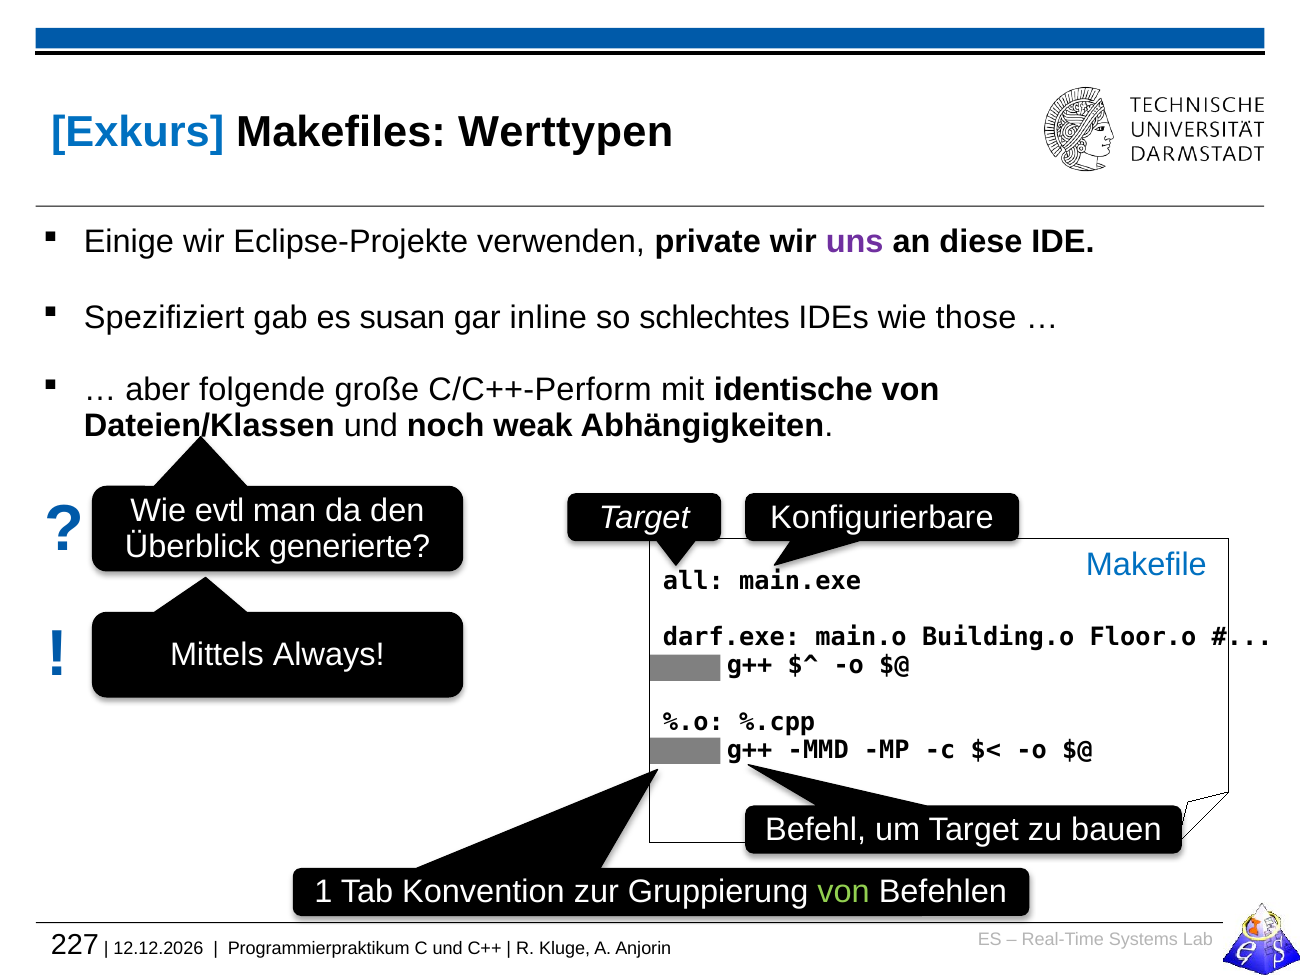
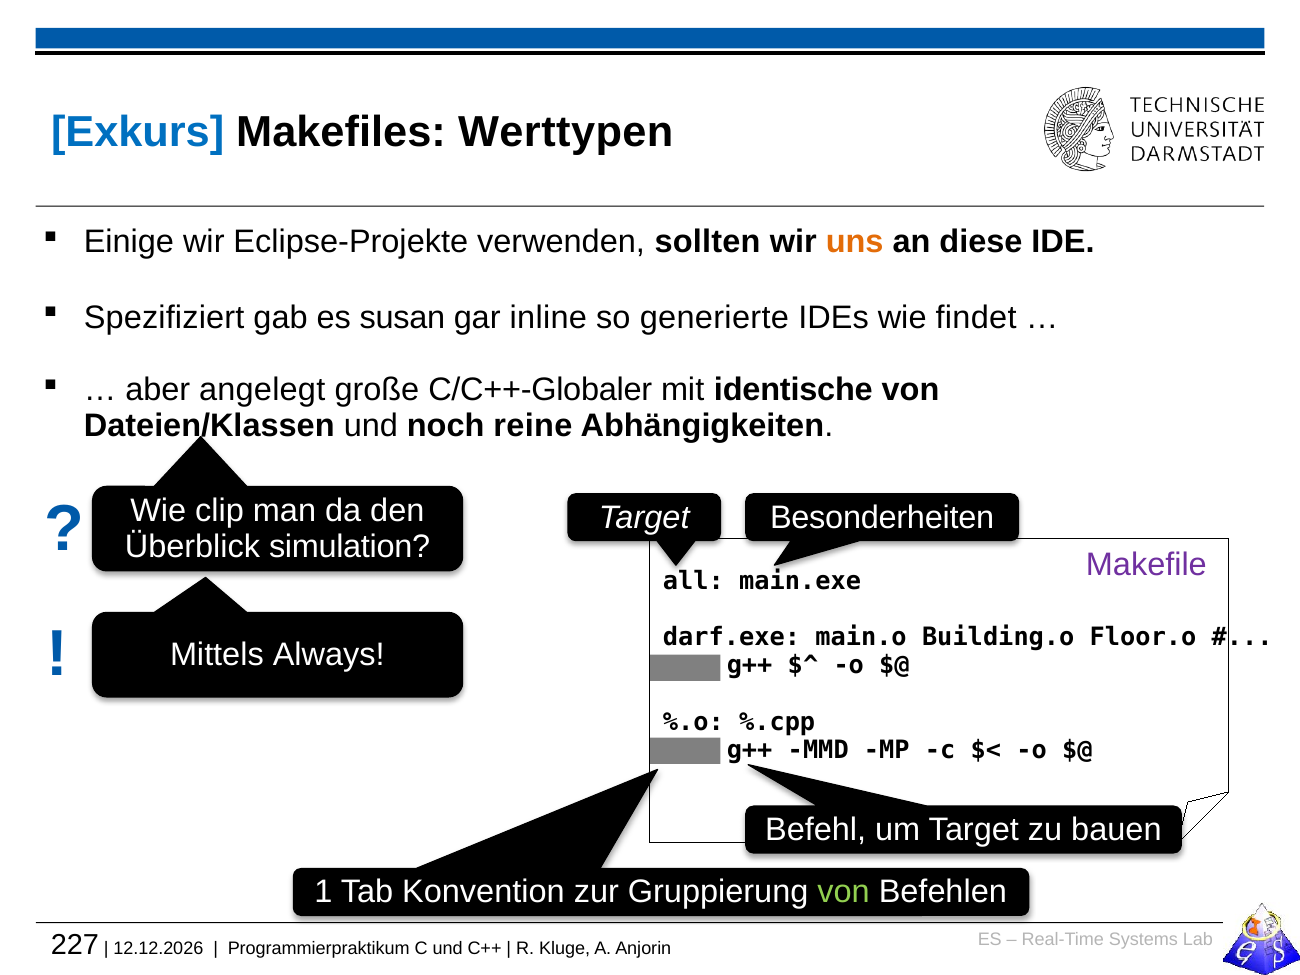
private: private -> sollten
uns colour: purple -> orange
schlechtes: schlechtes -> generierte
those: those -> findet
folgende: folgende -> angelegt
C/C++-Perform: C/C++-Perform -> C/C++-Globaler
weak: weak -> reine
evtl: evtl -> clip
Konfigurierbare: Konfigurierbare -> Besonderheiten
generierte: generierte -> simulation
Makefile colour: blue -> purple
